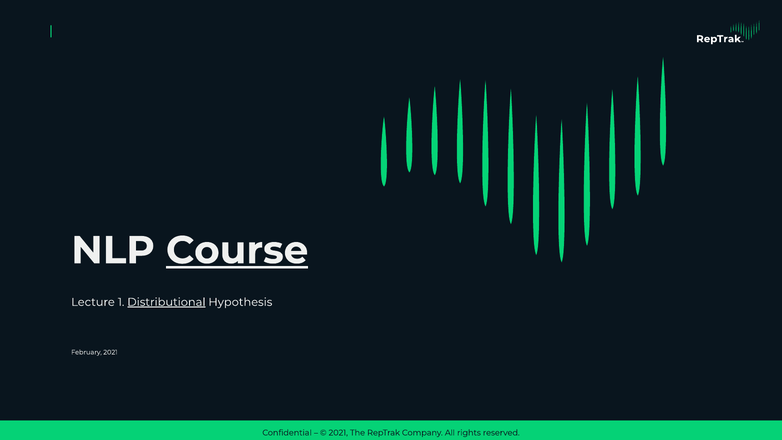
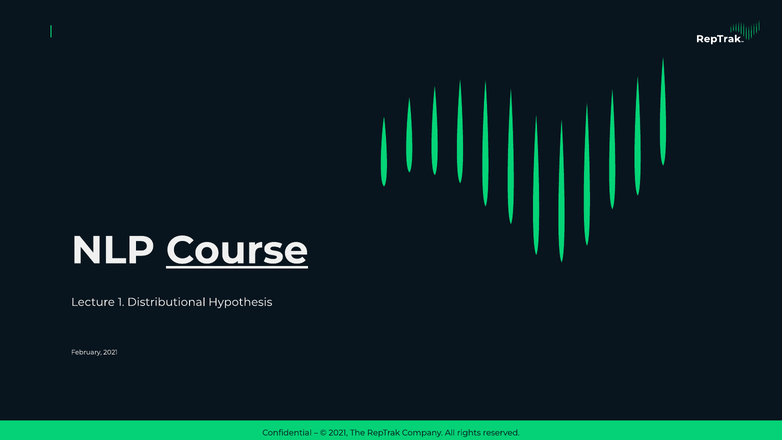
Distributional underline: present -> none
